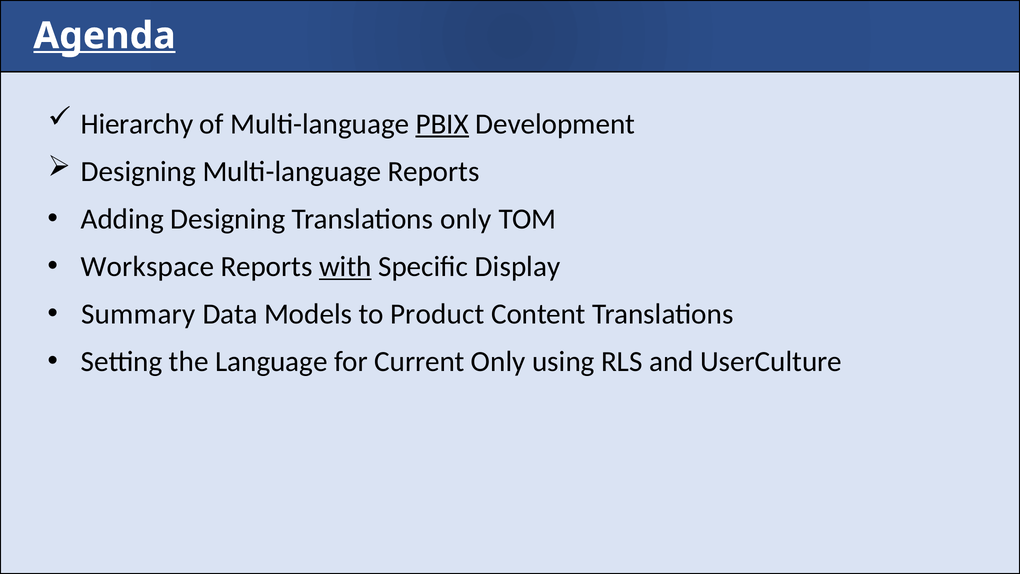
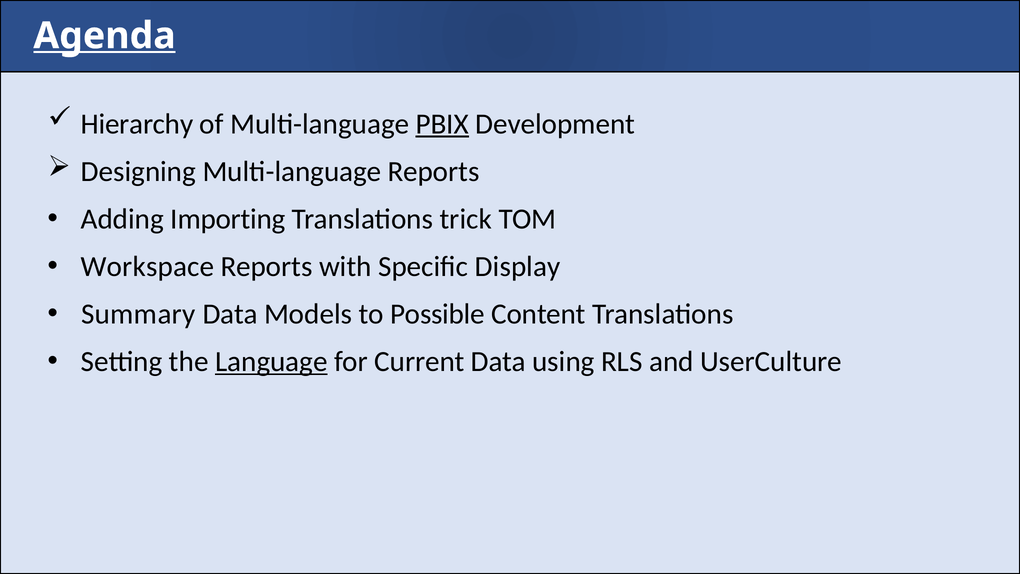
Adding Designing: Designing -> Importing
Translations only: only -> trick
with underline: present -> none
Product: Product -> Possible
Language underline: none -> present
Current Only: Only -> Data
